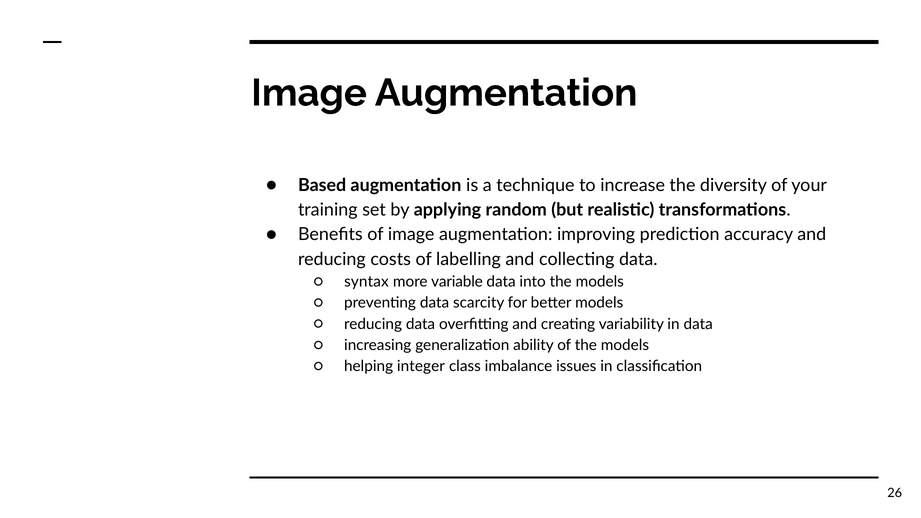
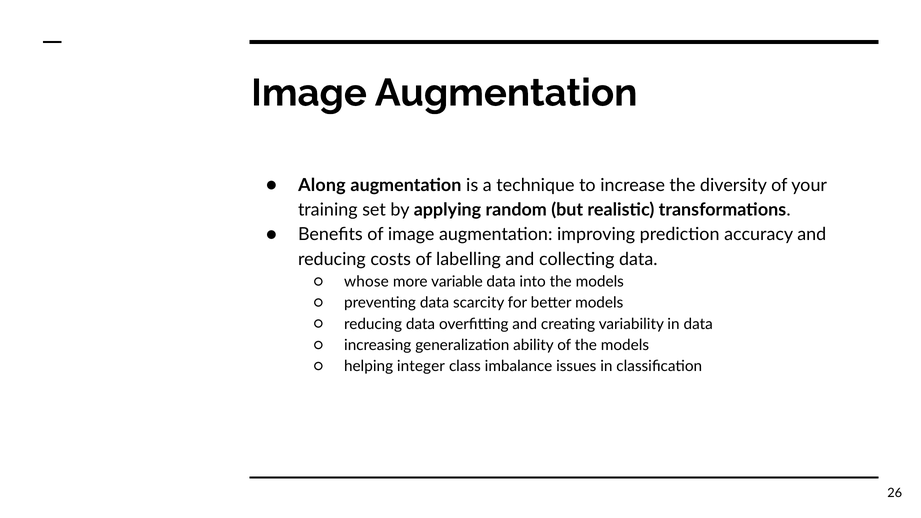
Based: Based -> Along
syntax: syntax -> whose
